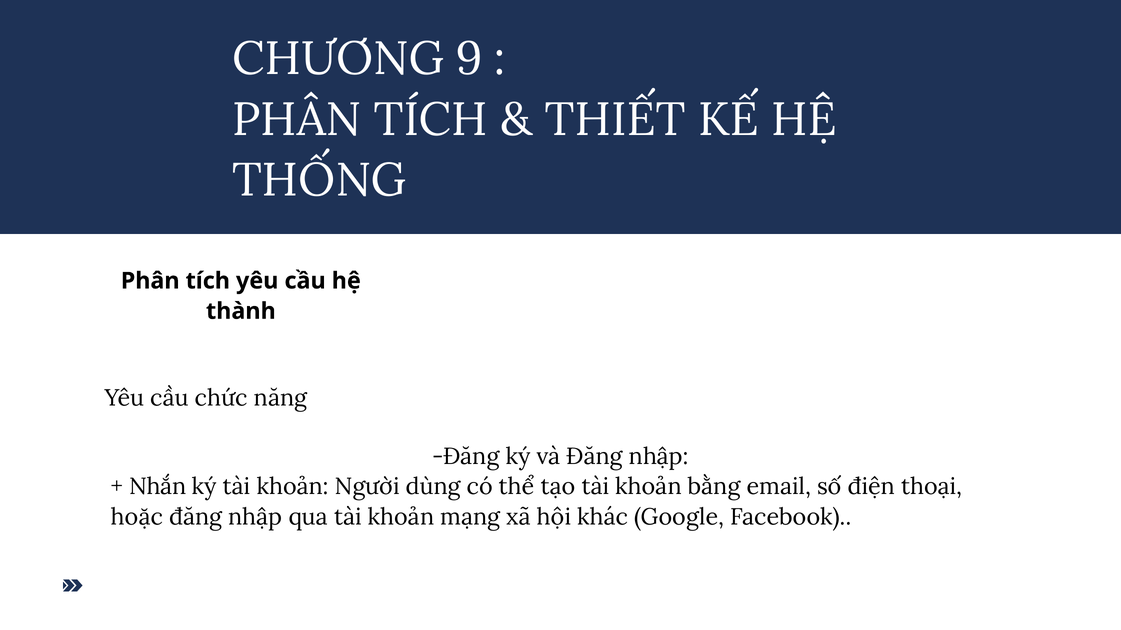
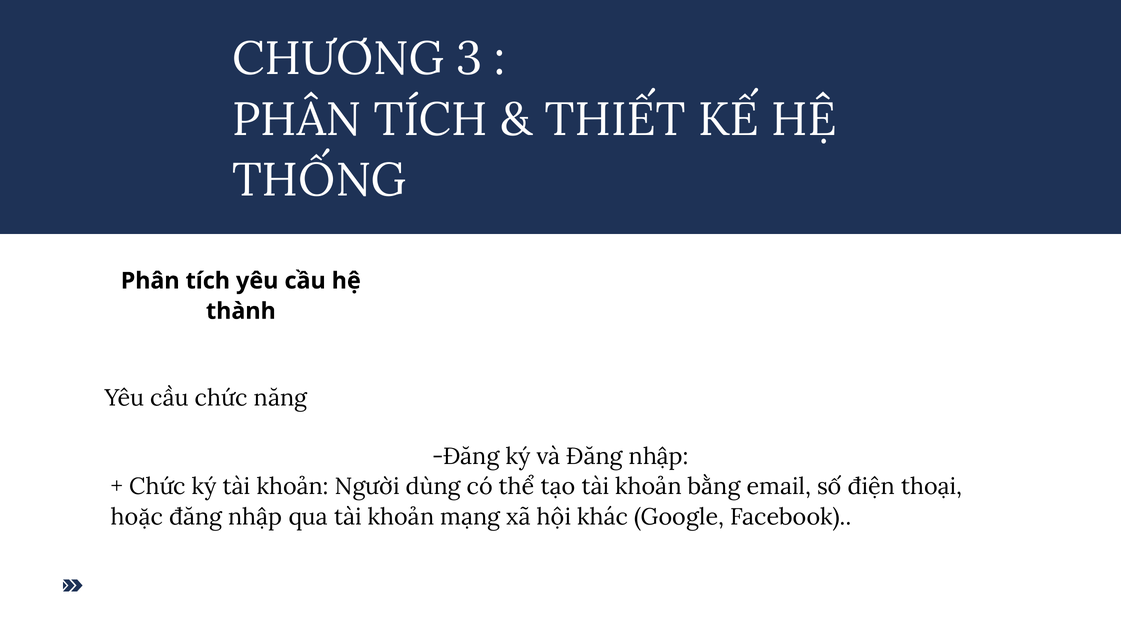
9: 9 -> 3
Nhắn at (158, 487): Nhắn -> Chức
